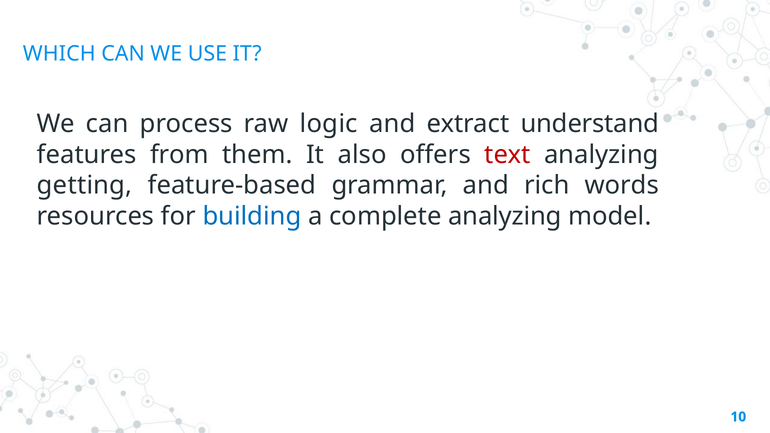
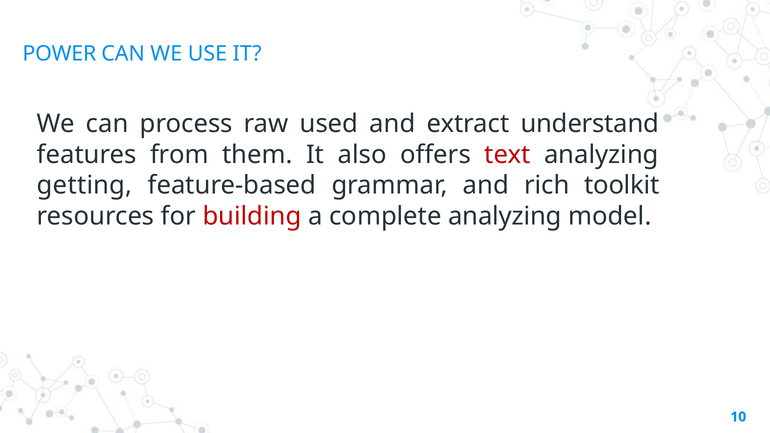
WHICH: WHICH -> POWER
logic: logic -> used
words: words -> toolkit
building colour: blue -> red
